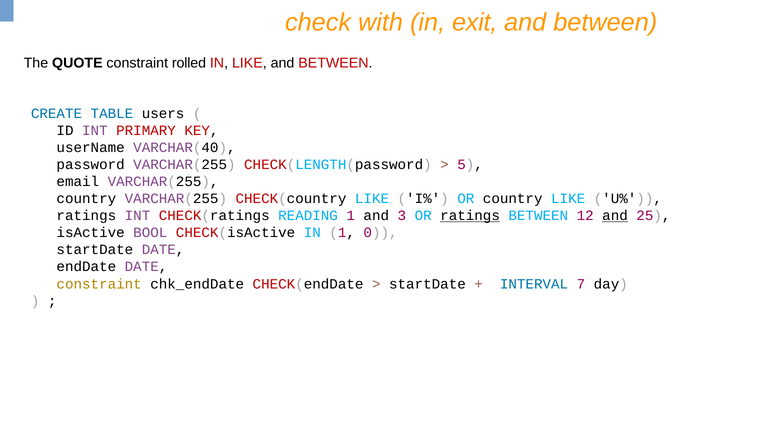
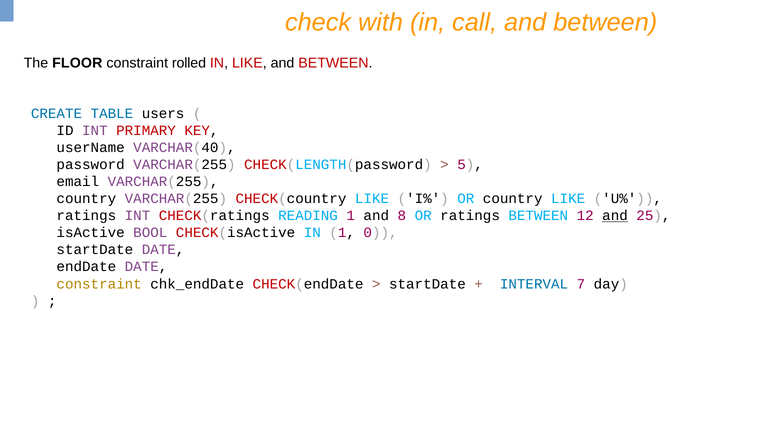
exit: exit -> call
QUOTE: QUOTE -> FLOOR
3: 3 -> 8
ratings at (470, 216) underline: present -> none
